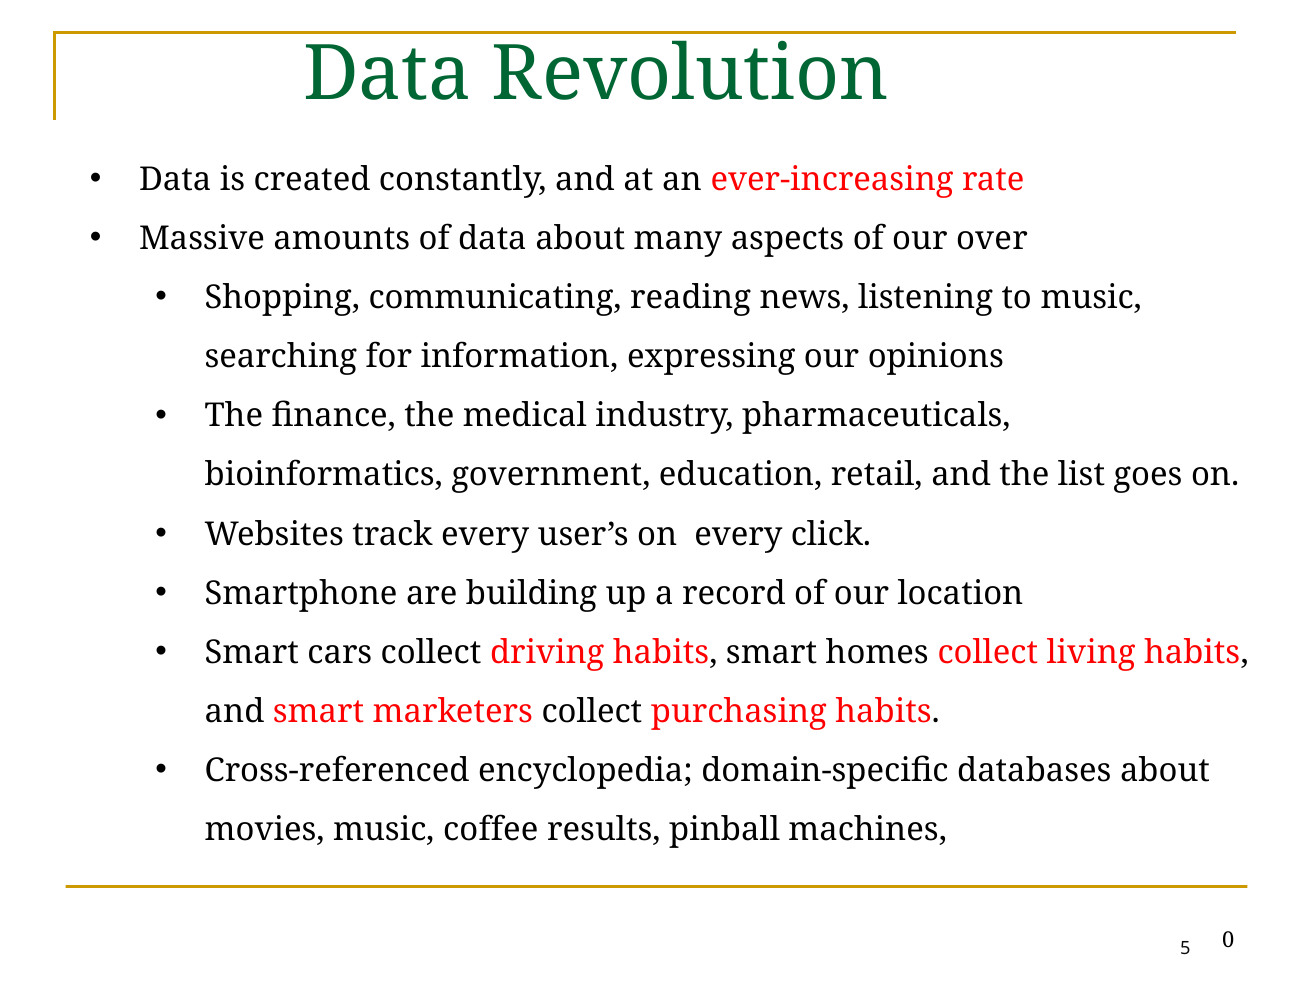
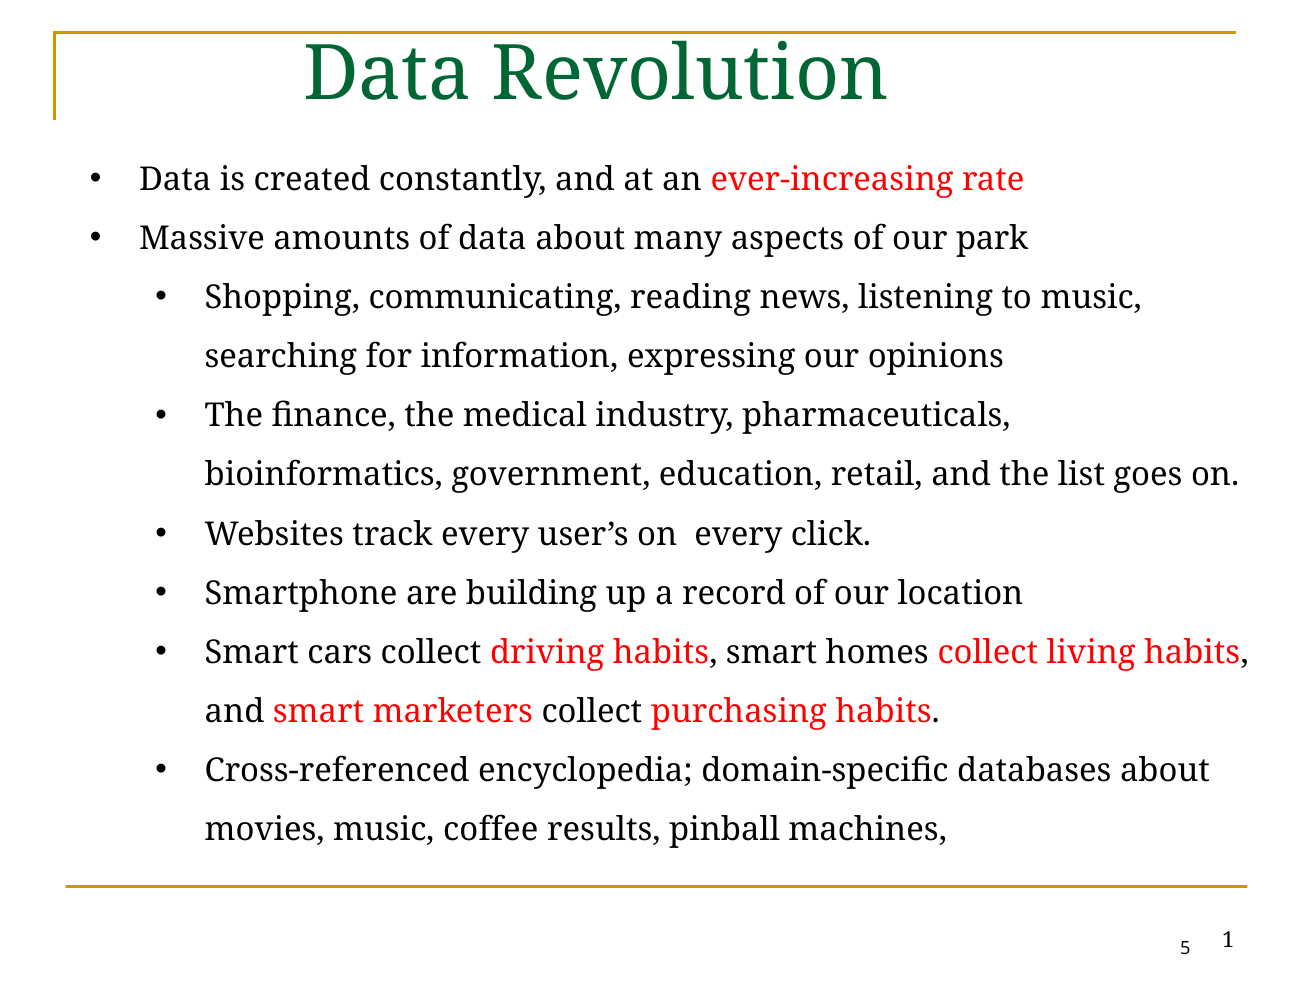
over: over -> park
0: 0 -> 1
